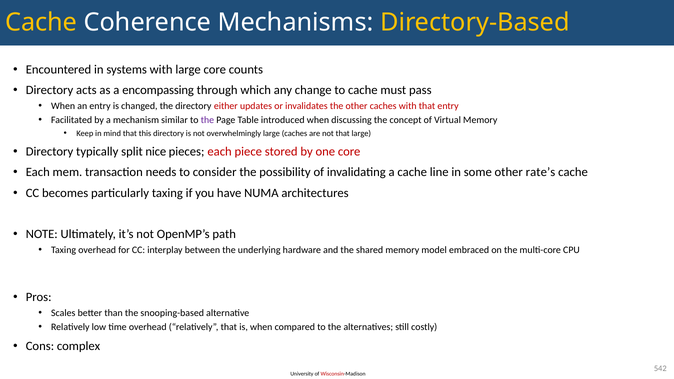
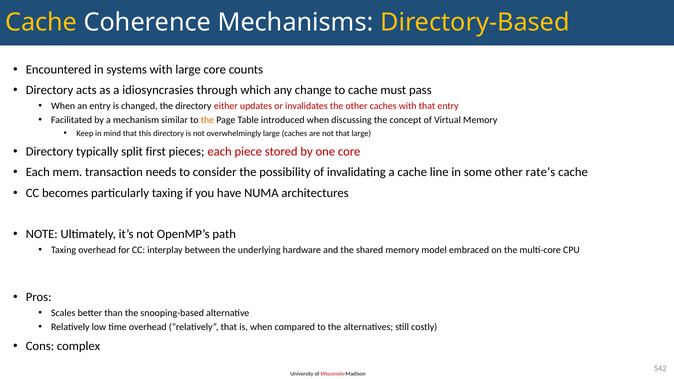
encompassing: encompassing -> idiosyncrasies
the at (207, 120) colour: purple -> orange
nice: nice -> first
